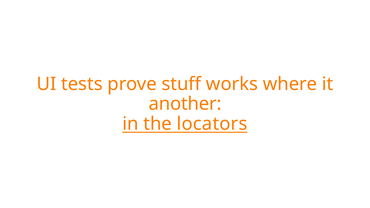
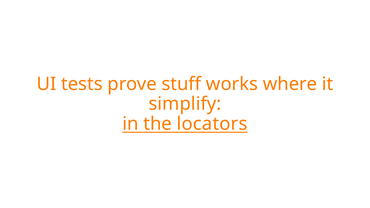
another: another -> simplify
